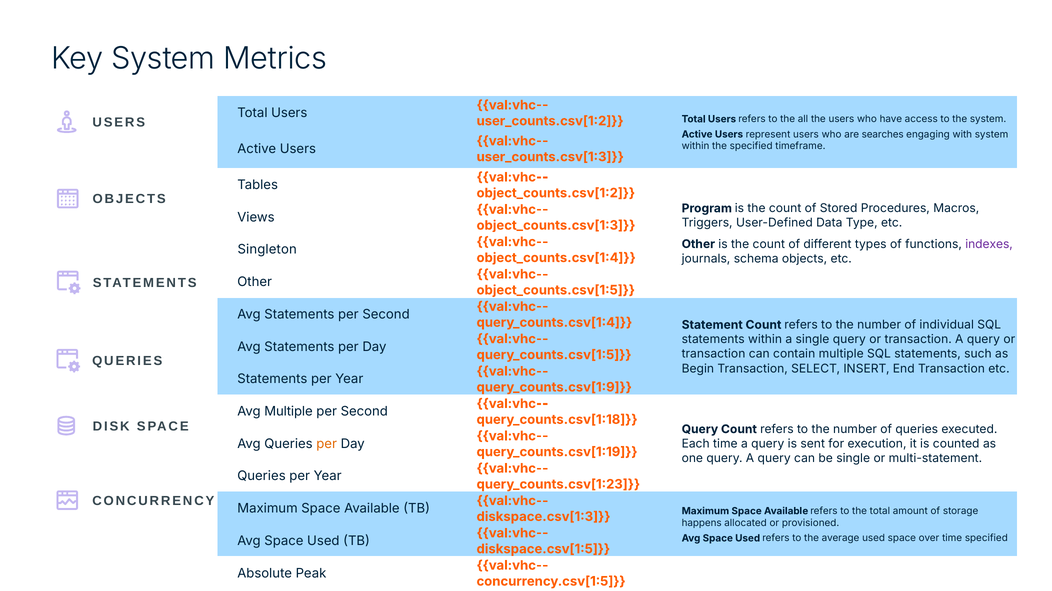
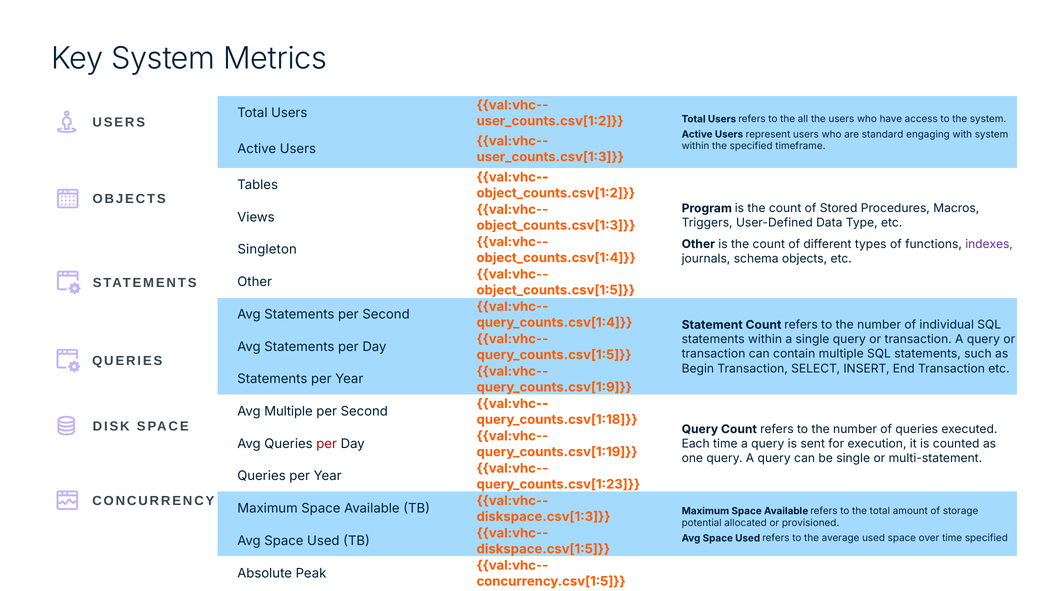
searches: searches -> standard
per at (327, 444) colour: orange -> red
happens: happens -> potential
